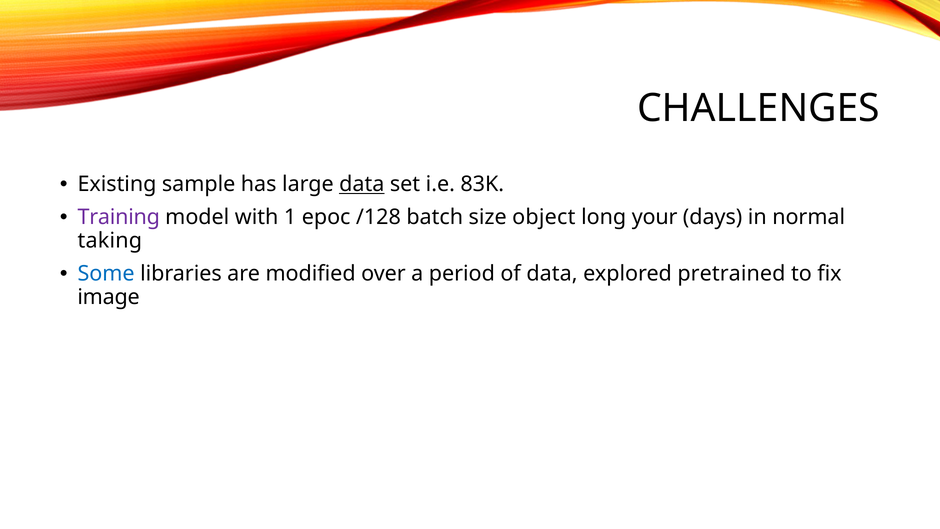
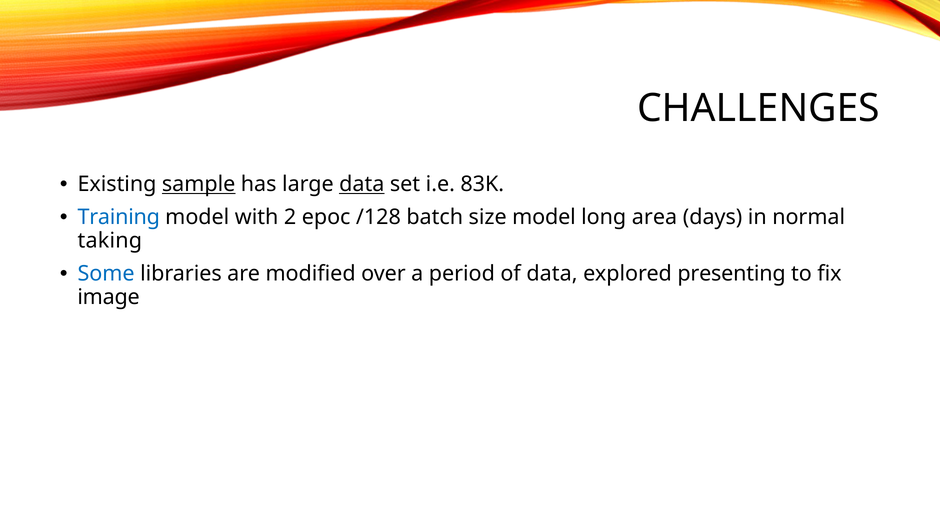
sample underline: none -> present
Training colour: purple -> blue
1: 1 -> 2
size object: object -> model
your: your -> area
pretrained: pretrained -> presenting
